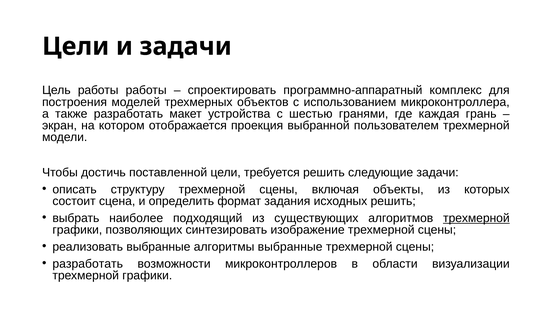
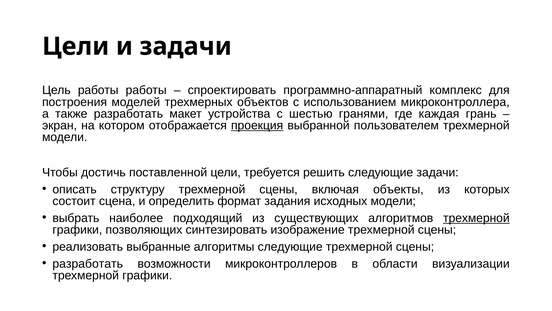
проекция underline: none -> present
исходных решить: решить -> модели
алгоритмы выбранные: выбранные -> следующие
